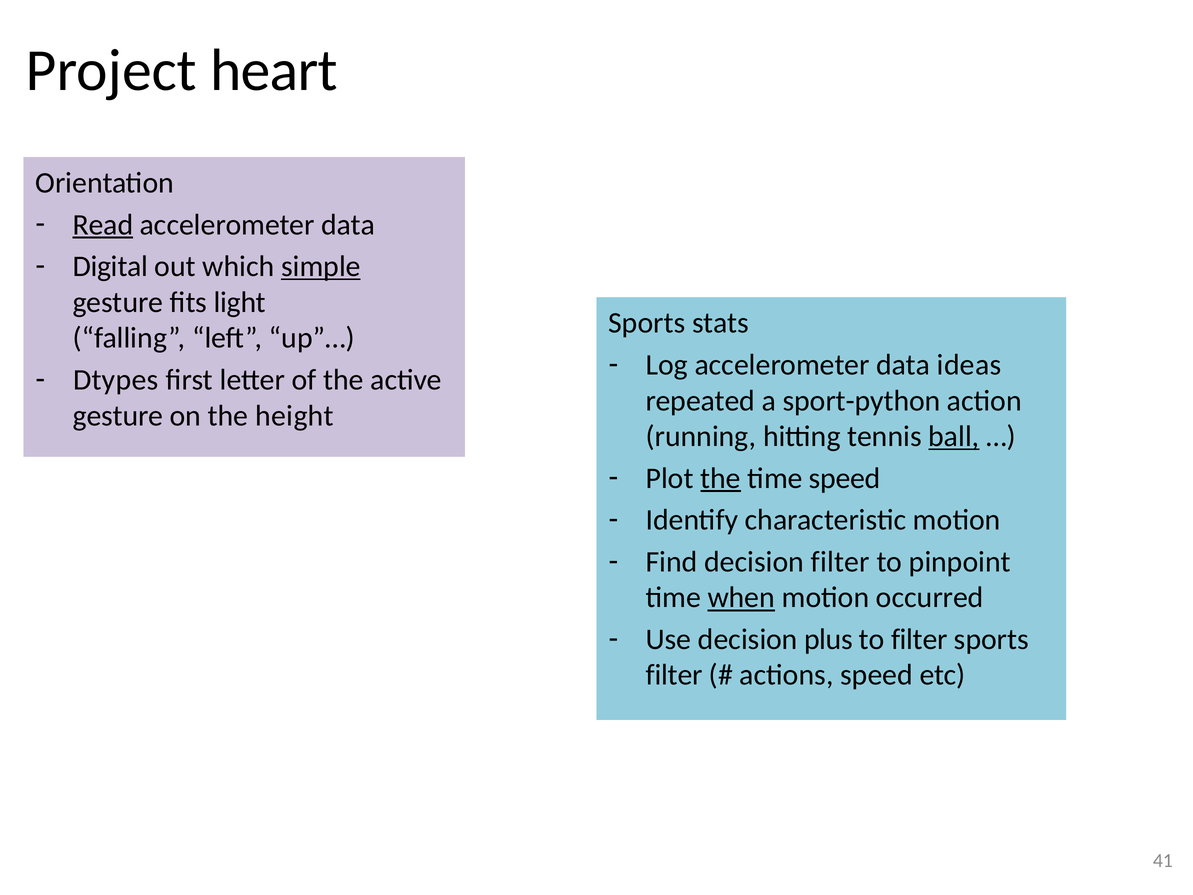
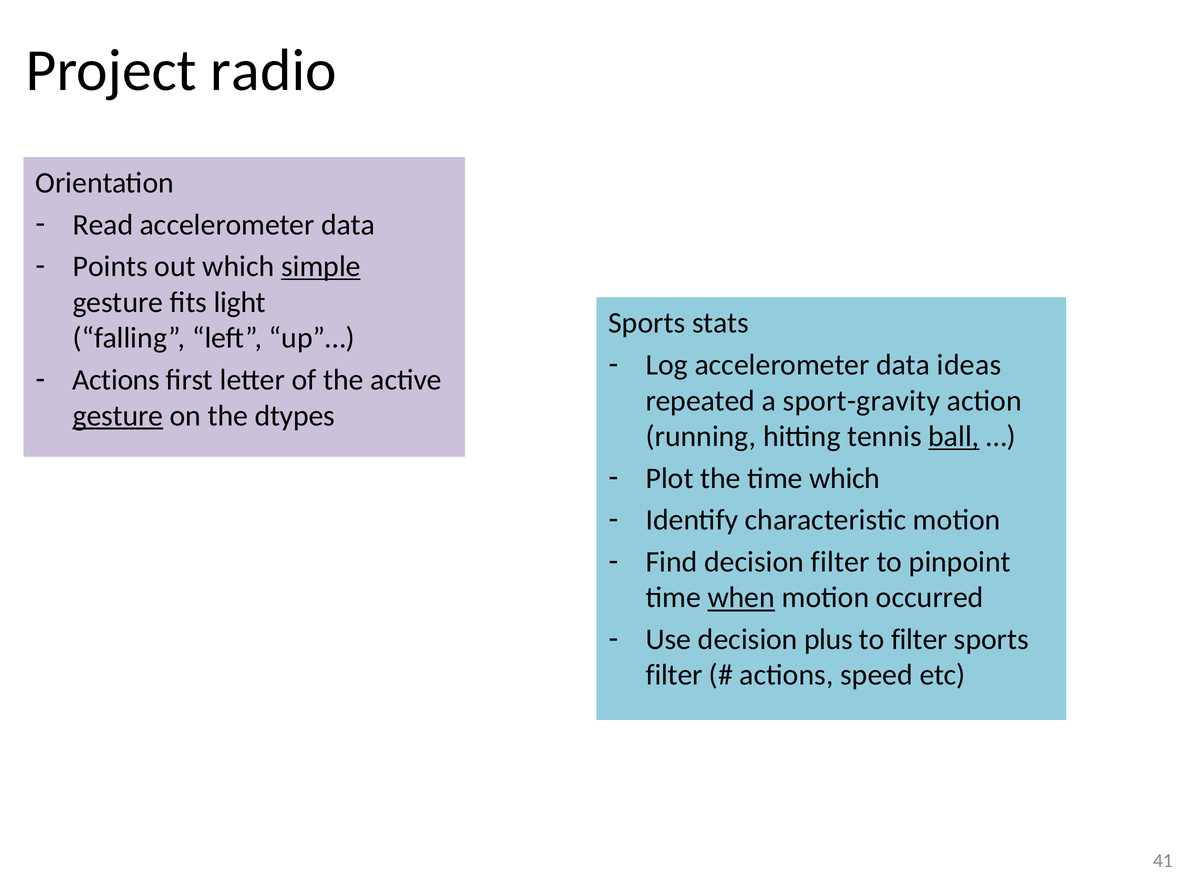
heart: heart -> radio
Read underline: present -> none
Digital: Digital -> Points
Dtypes at (116, 380): Dtypes -> Actions
sport-python: sport-python -> sport-gravity
gesture at (118, 416) underline: none -> present
height: height -> dtypes
the at (721, 478) underline: present -> none
time speed: speed -> which
